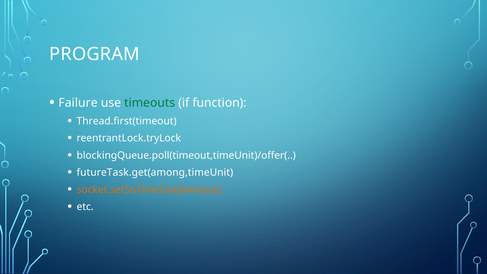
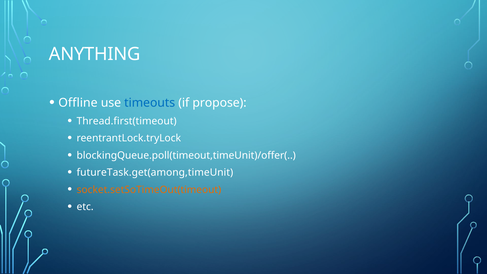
PROGRAM: PROGRAM -> ANYTHING
Failure: Failure -> Offline
timeouts colour: green -> blue
function: function -> propose
